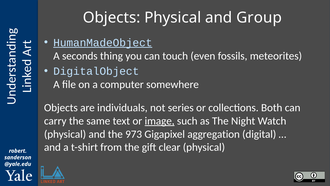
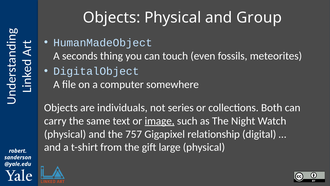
HumanMadeObject underline: present -> none
973: 973 -> 757
aggregation: aggregation -> relationship
clear: clear -> large
